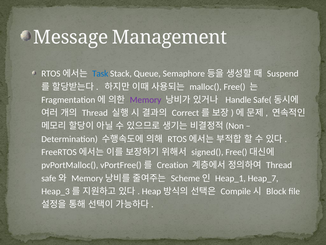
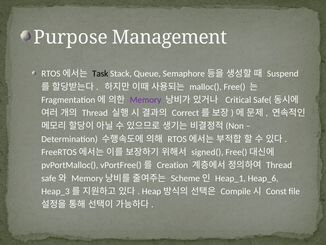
Message: Message -> Purpose
Task colour: blue -> black
Handle: Handle -> Critical
Heap_7: Heap_7 -> Heap_6
Block: Block -> Const
